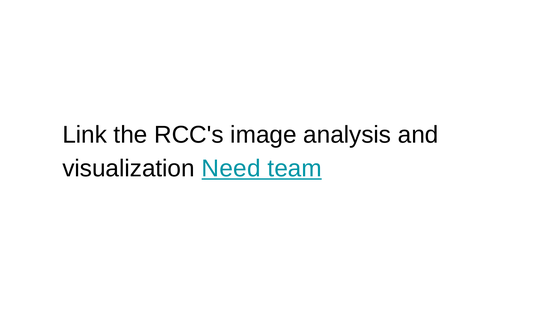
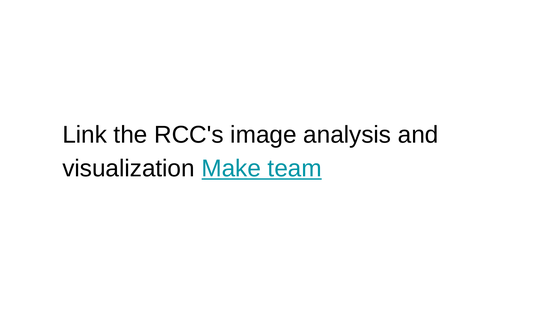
Need: Need -> Make
